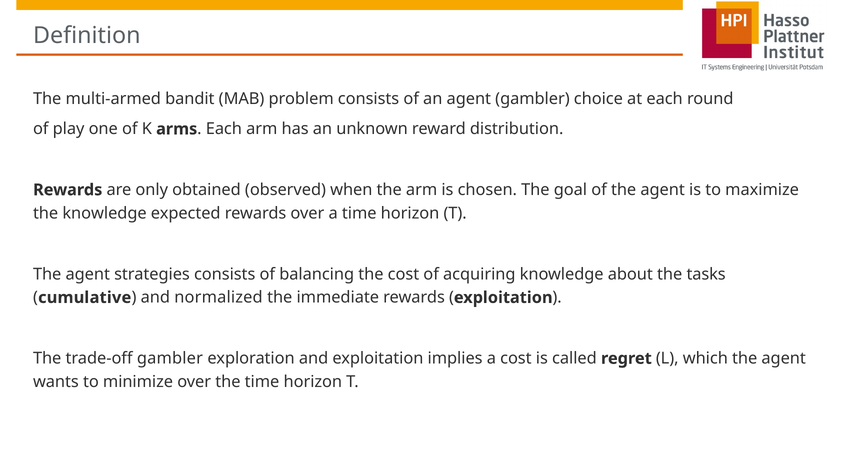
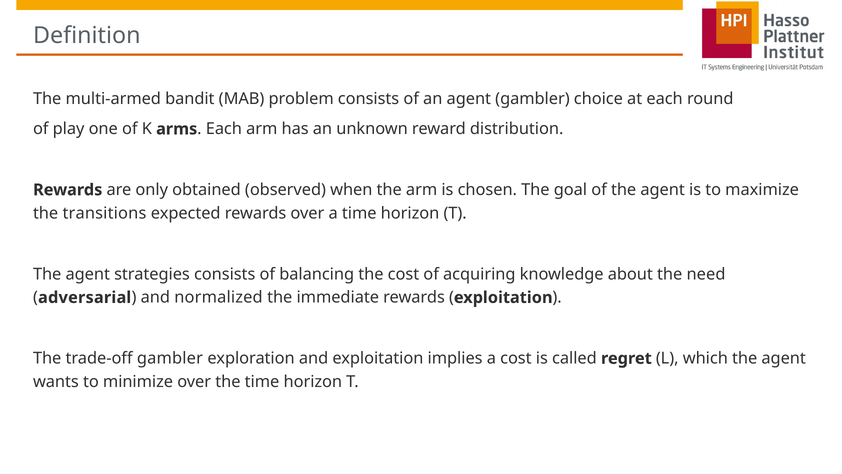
the knowledge: knowledge -> transitions
tasks: tasks -> need
cumulative: cumulative -> adversarial
